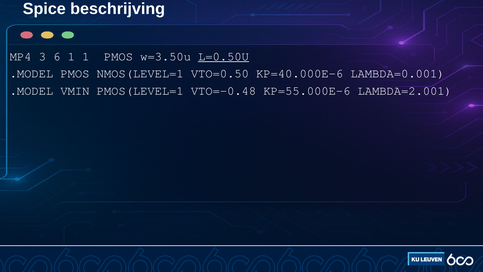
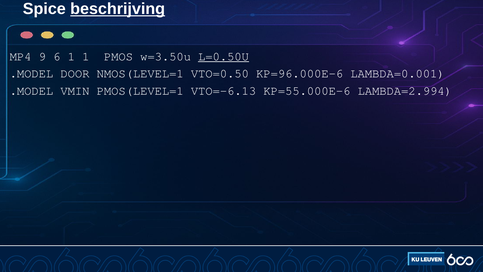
beschrijving underline: none -> present
3: 3 -> 9
.MODEL PMOS: PMOS -> DOOR
KP=40.000E-6: KP=40.000E-6 -> KP=96.000E-6
VTO=-0.48: VTO=-0.48 -> VTO=-6.13
LAMBDA=2.001: LAMBDA=2.001 -> LAMBDA=2.994
